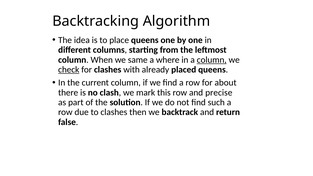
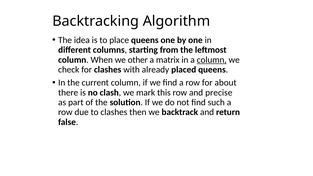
same: same -> other
where: where -> matrix
check underline: present -> none
